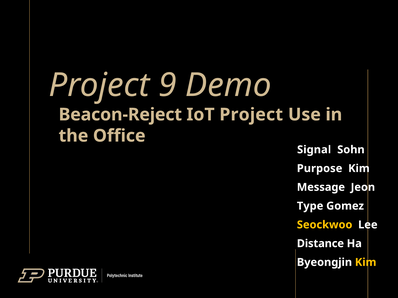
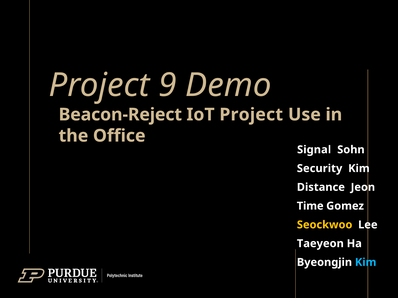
Purpose: Purpose -> Security
Message: Message -> Distance
Type: Type -> Time
Distance: Distance -> Taeyeon
Kim at (366, 263) colour: yellow -> light blue
